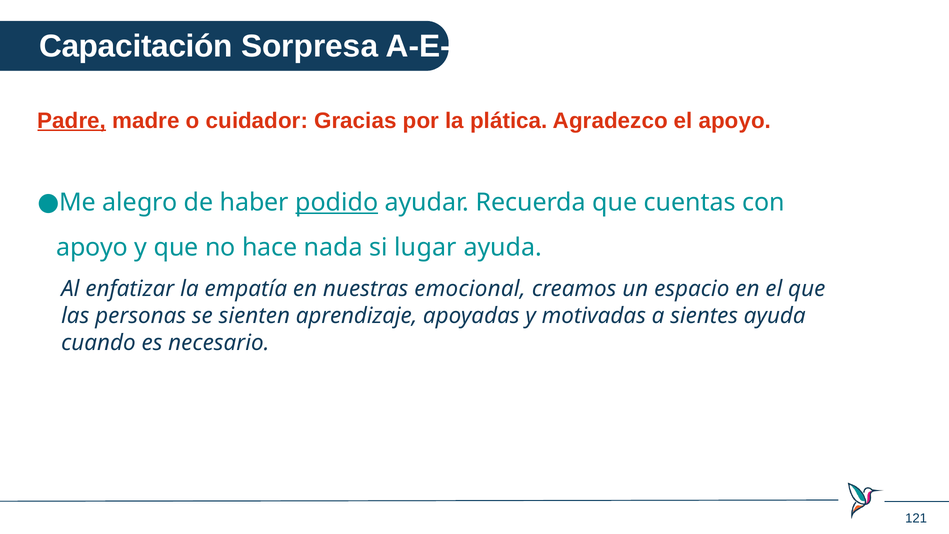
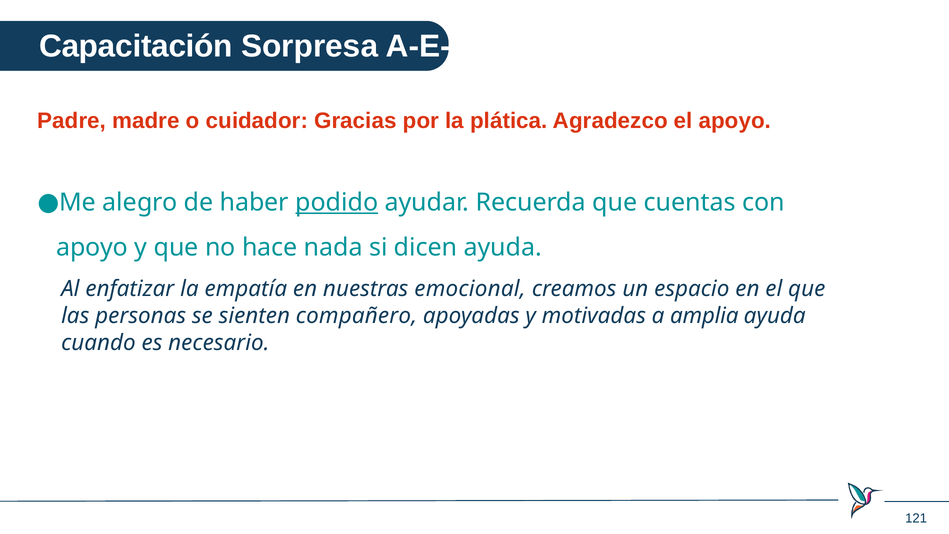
Padre underline: present -> none
lugar: lugar -> dicen
aprendizaje: aprendizaje -> compañero
sientes: sientes -> amplia
